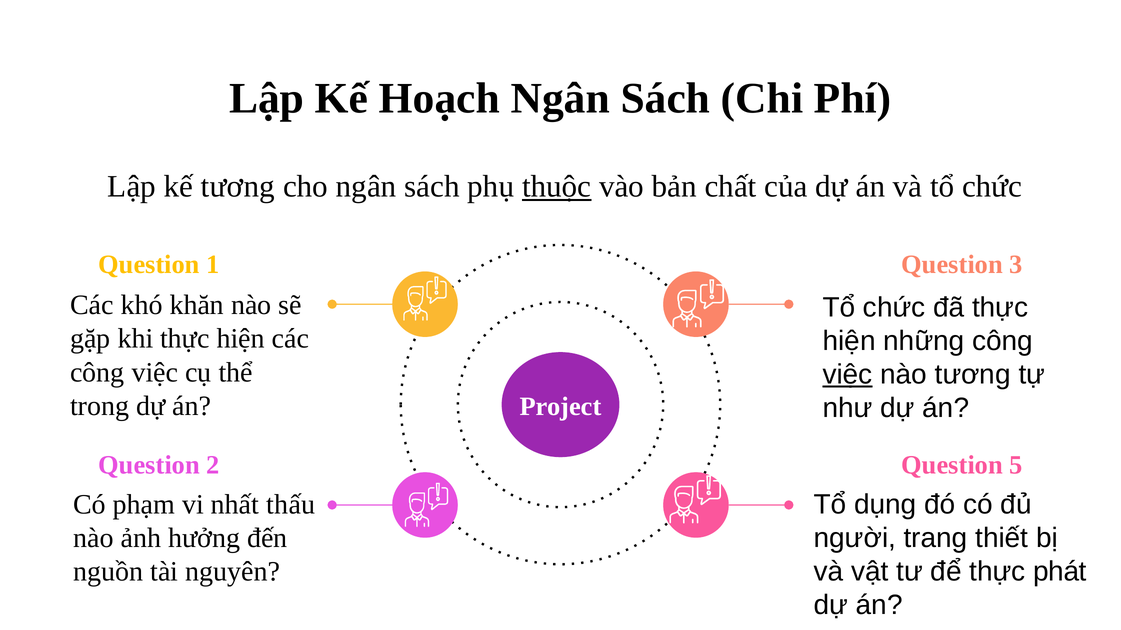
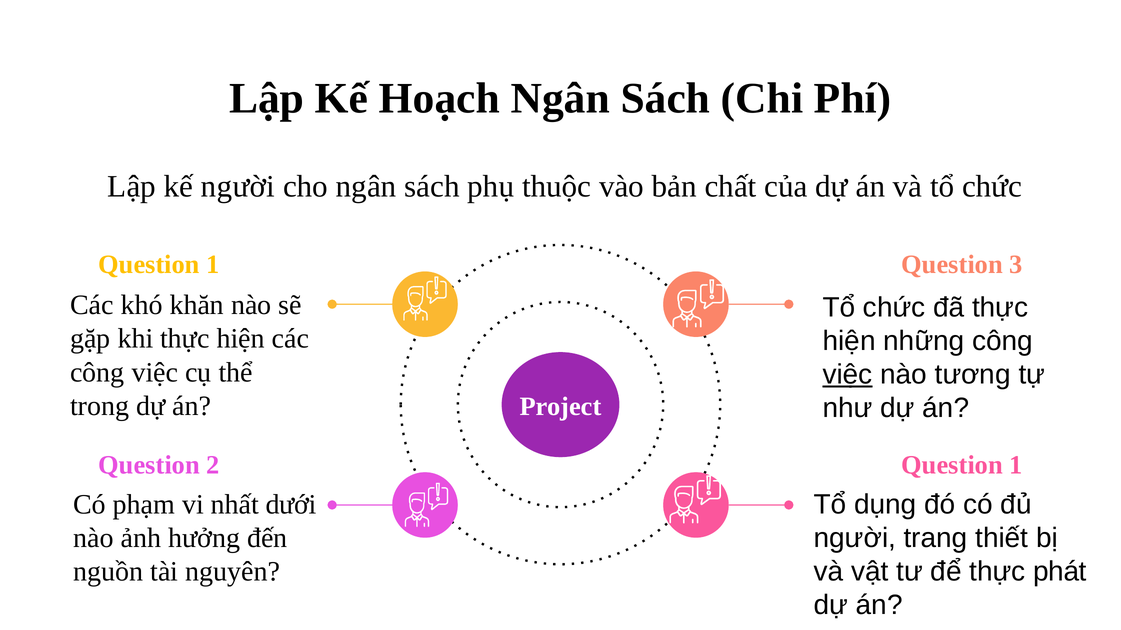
kế tương: tương -> người
thuộc underline: present -> none
2 Question 5: 5 -> 1
thấu: thấu -> dưới
